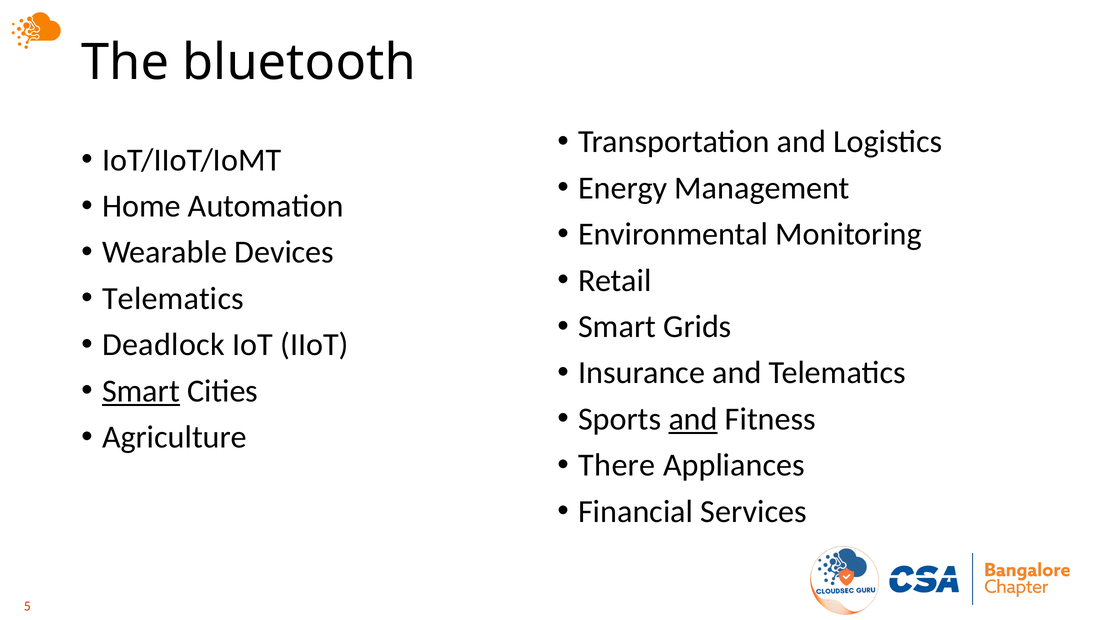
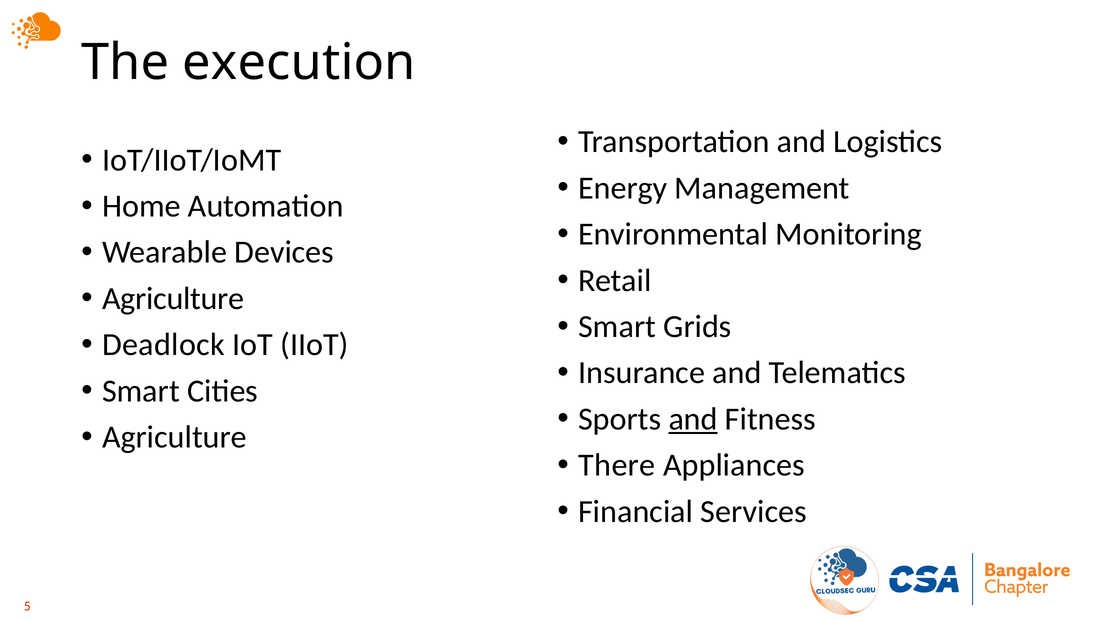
bluetooth: bluetooth -> execution
Telematics at (173, 299): Telematics -> Agriculture
Smart at (141, 391) underline: present -> none
